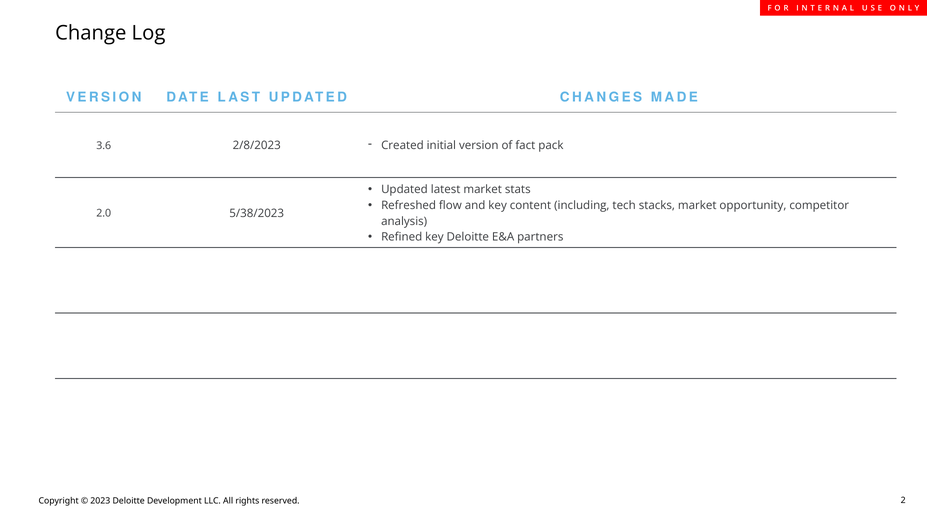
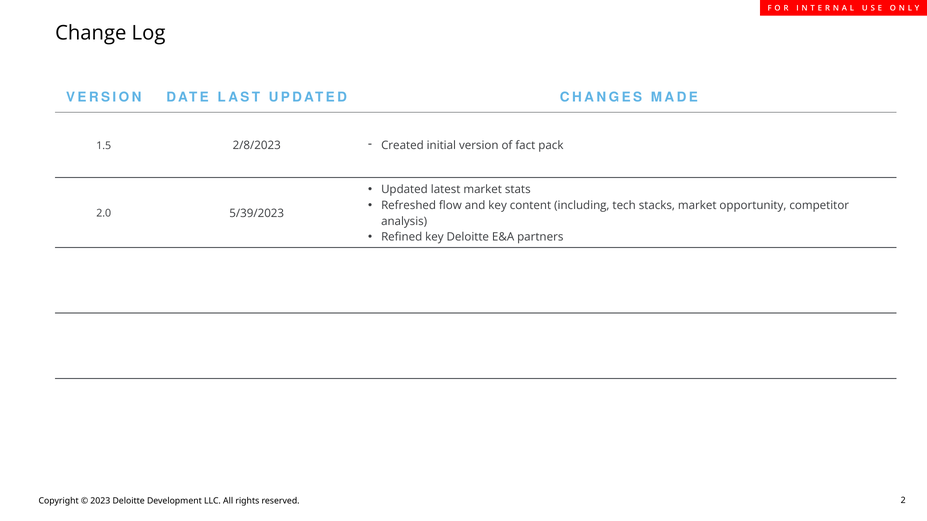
3.6: 3.6 -> 1.5
5/38/2023: 5/38/2023 -> 5/39/2023
